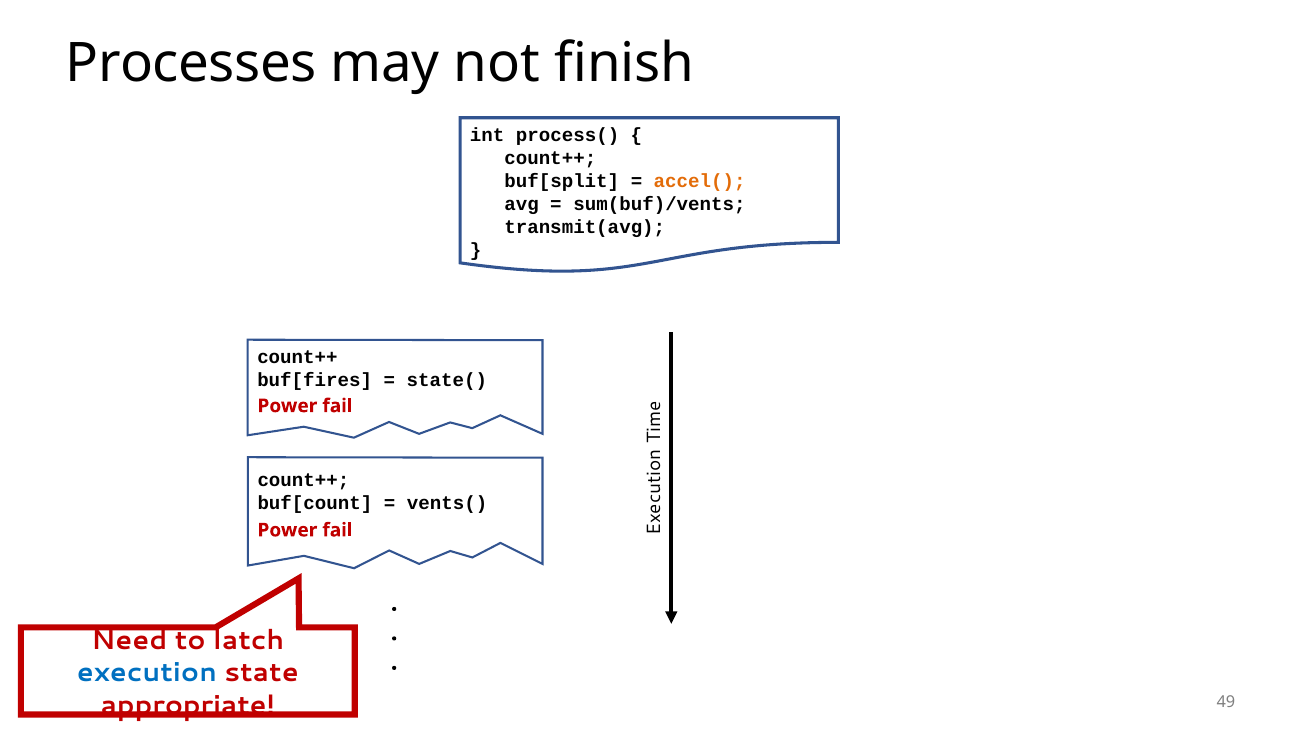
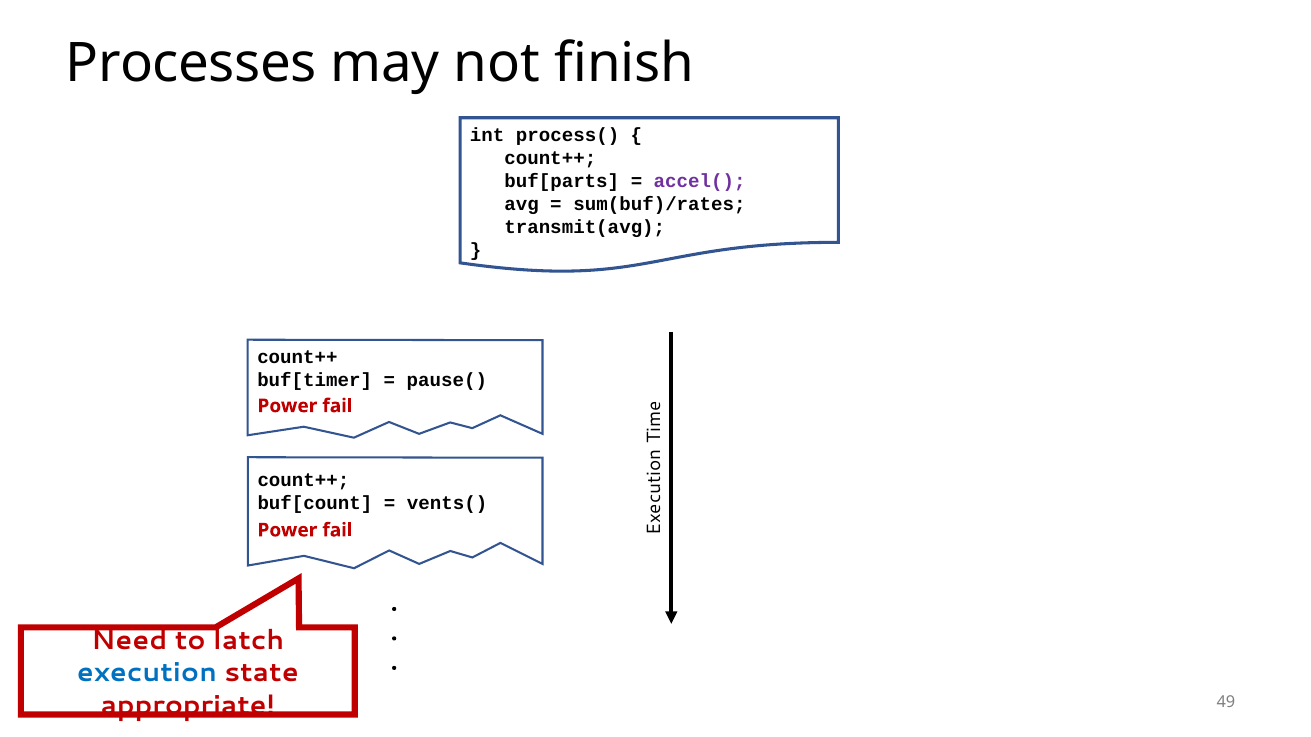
buf[split: buf[split -> buf[parts
accel( colour: orange -> purple
sum(buf)/vents: sum(buf)/vents -> sum(buf)/rates
buf[fires: buf[fires -> buf[timer
state(: state( -> pause(
